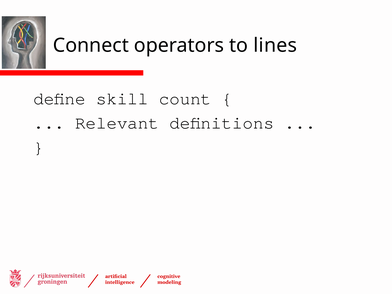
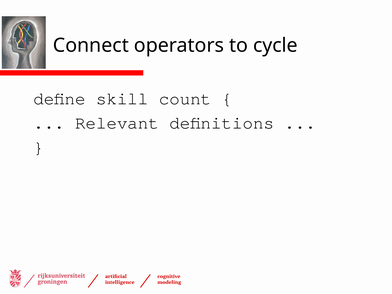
lines: lines -> cycle
